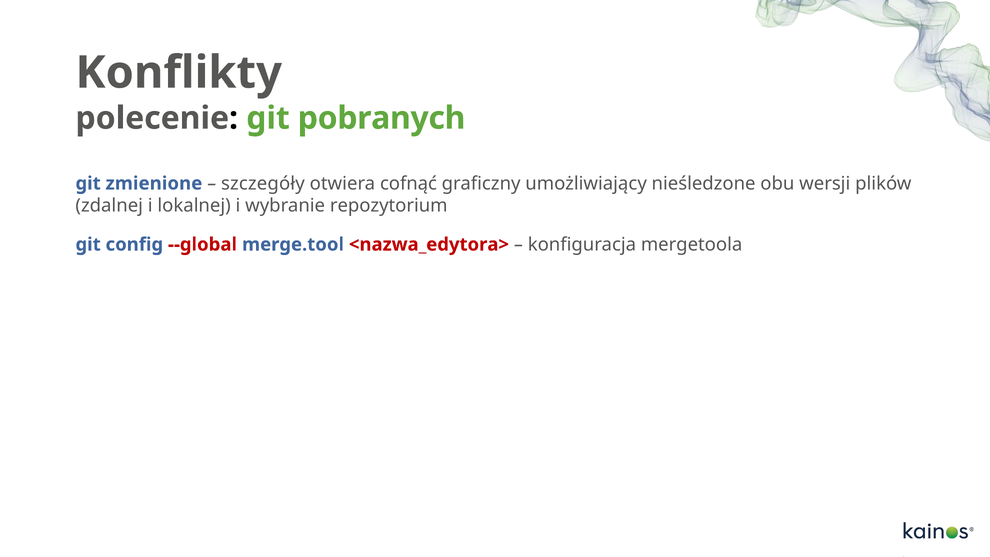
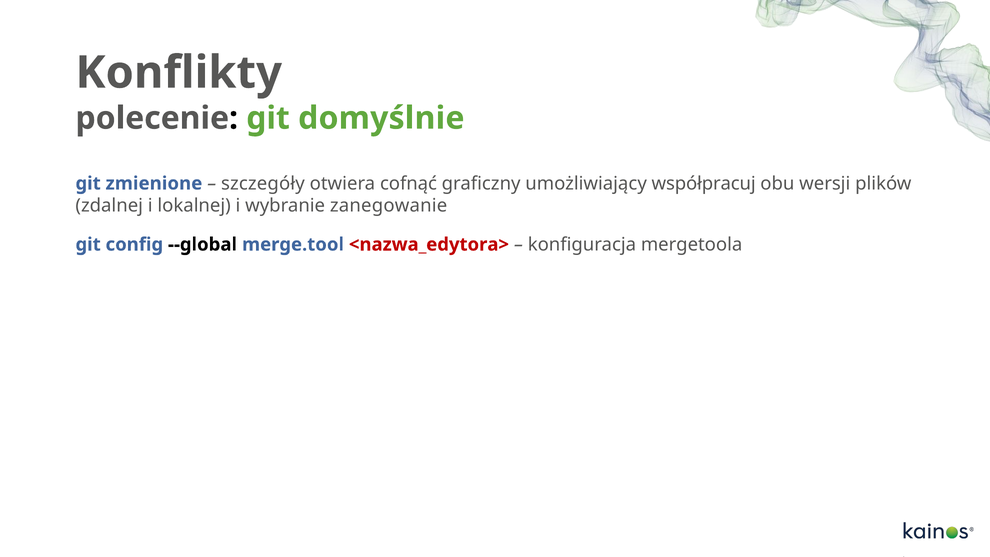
pobranych: pobranych -> domyślnie
nieśledzone: nieśledzone -> współpracuj
repozytorium: repozytorium -> zanegowanie
--global colour: red -> black
